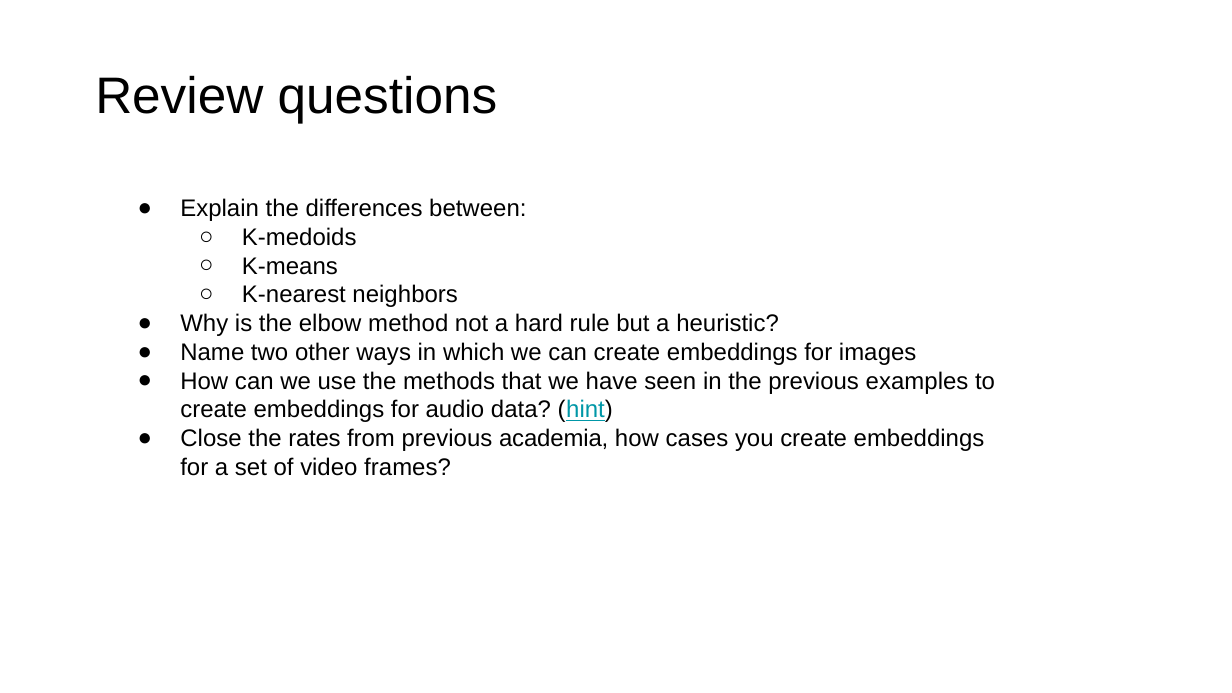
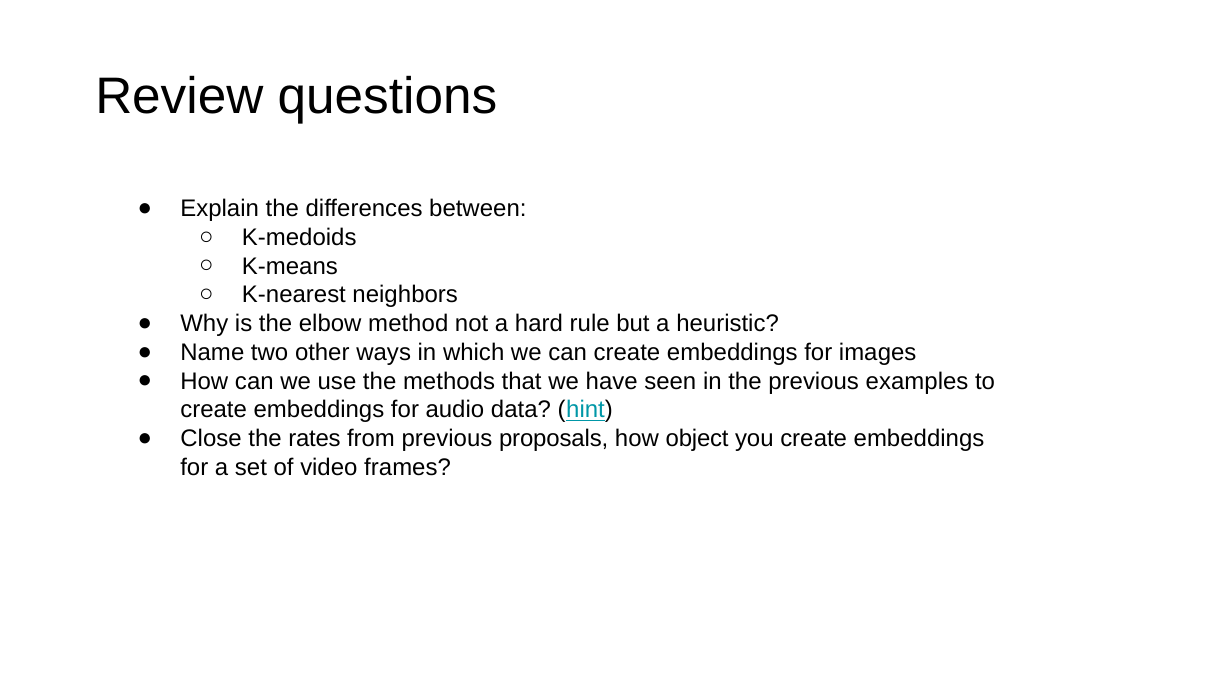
academia: academia -> proposals
cases: cases -> object
